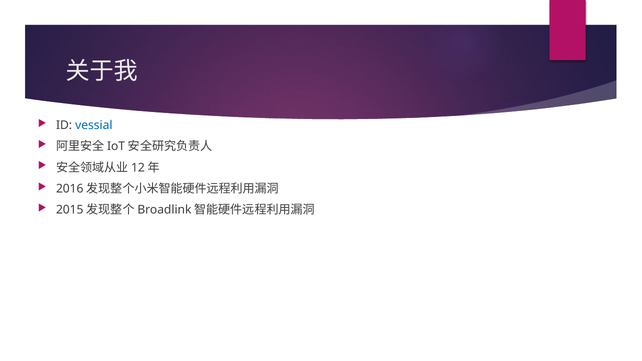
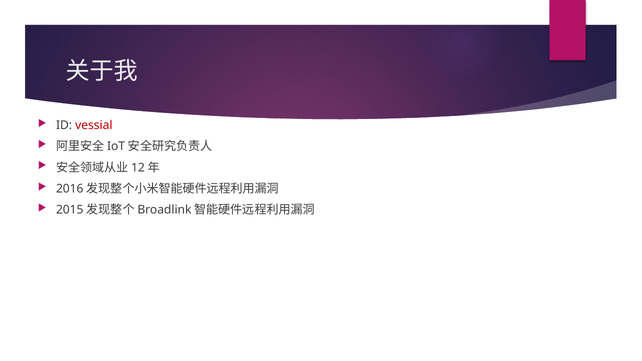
vessial colour: blue -> red
